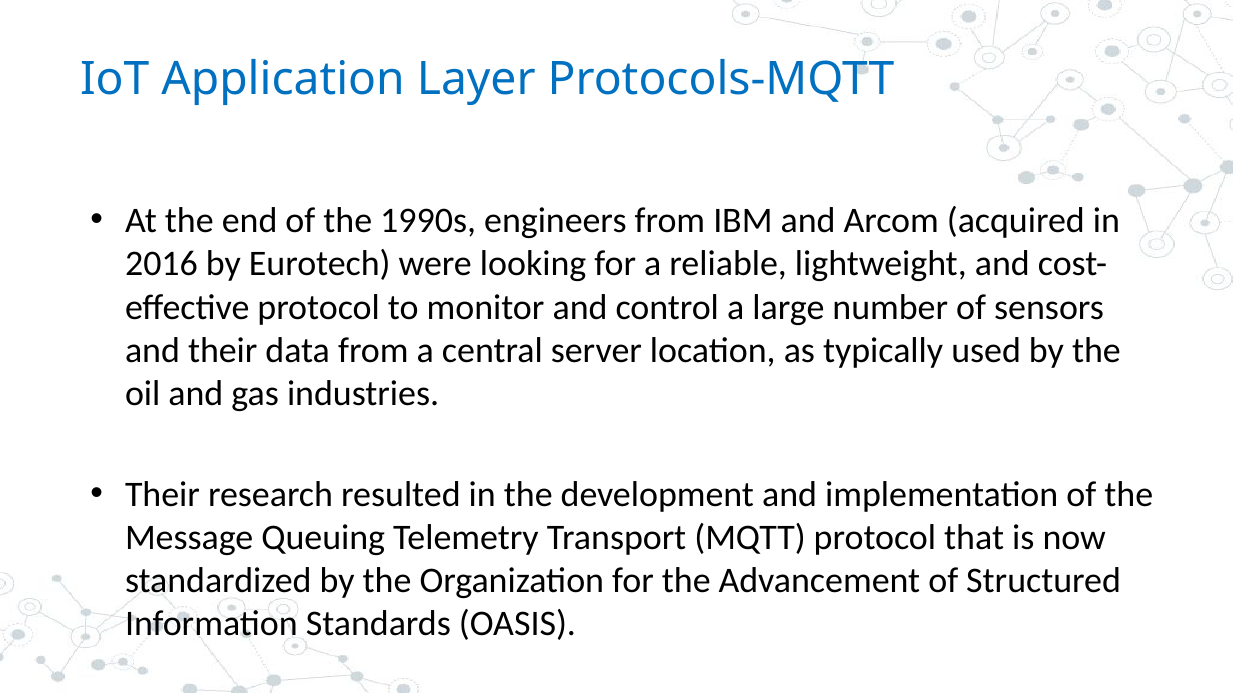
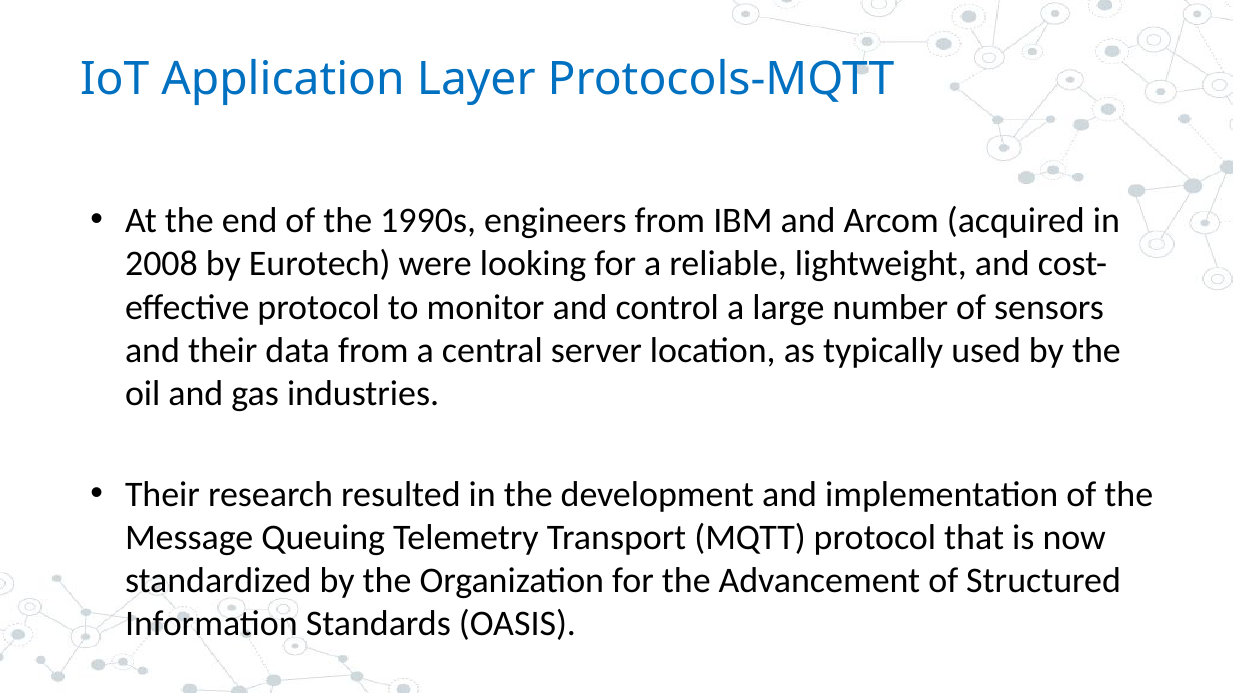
2016: 2016 -> 2008
